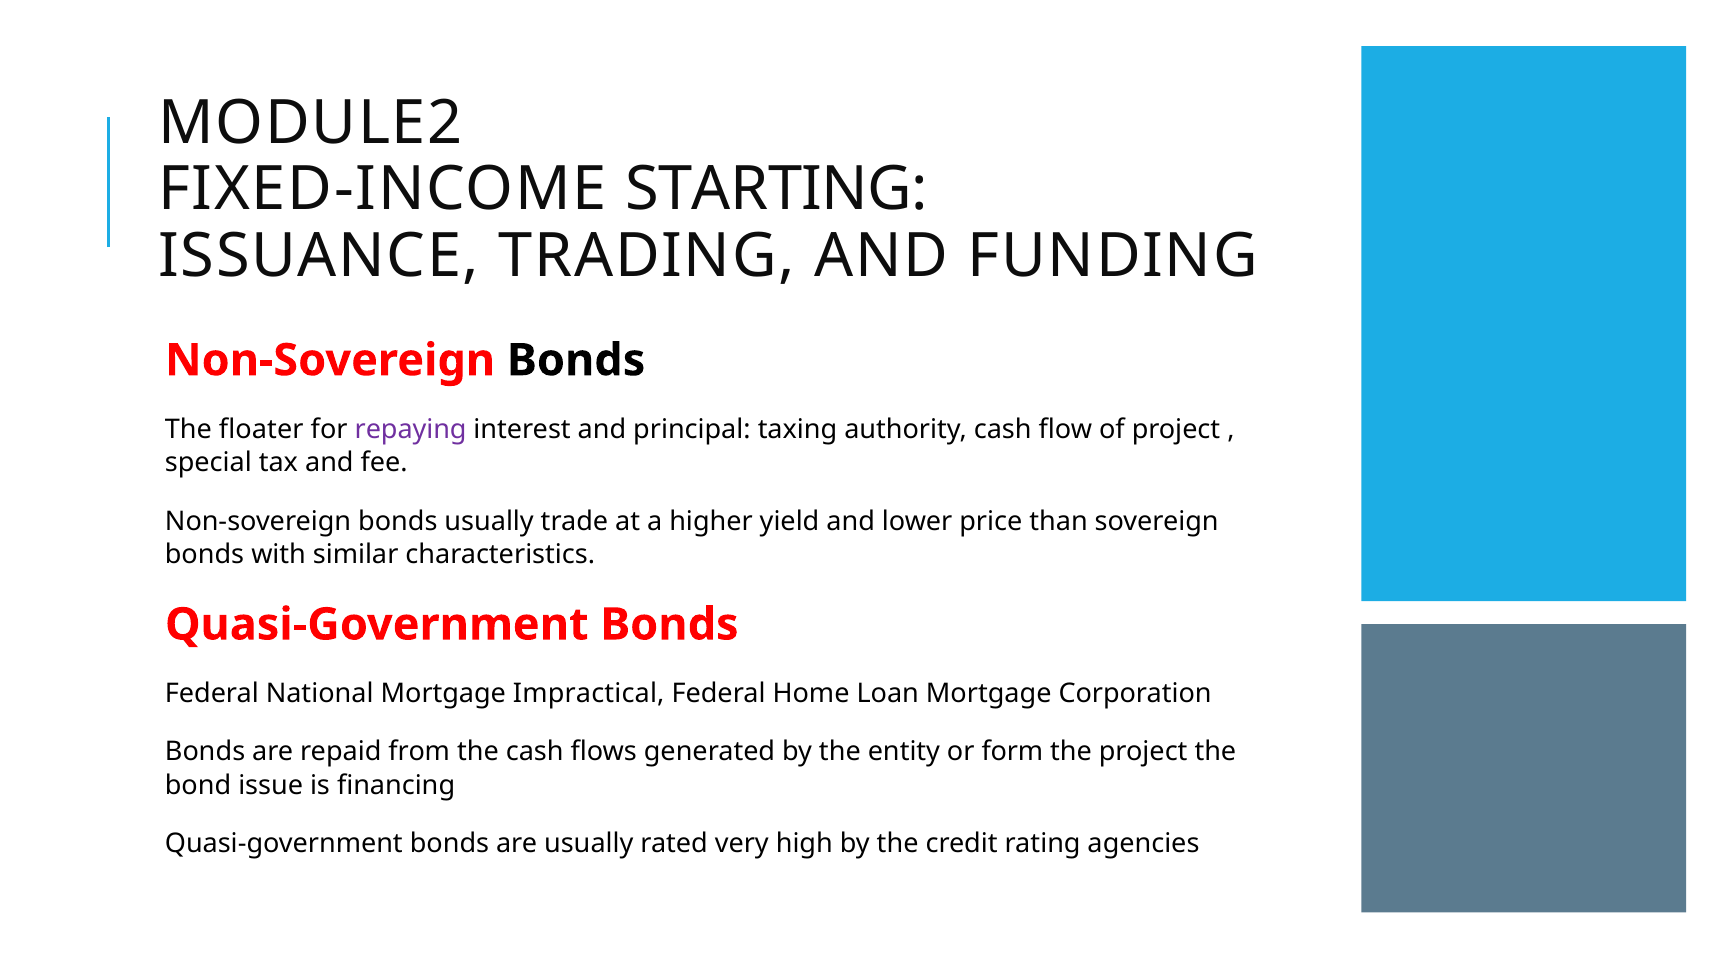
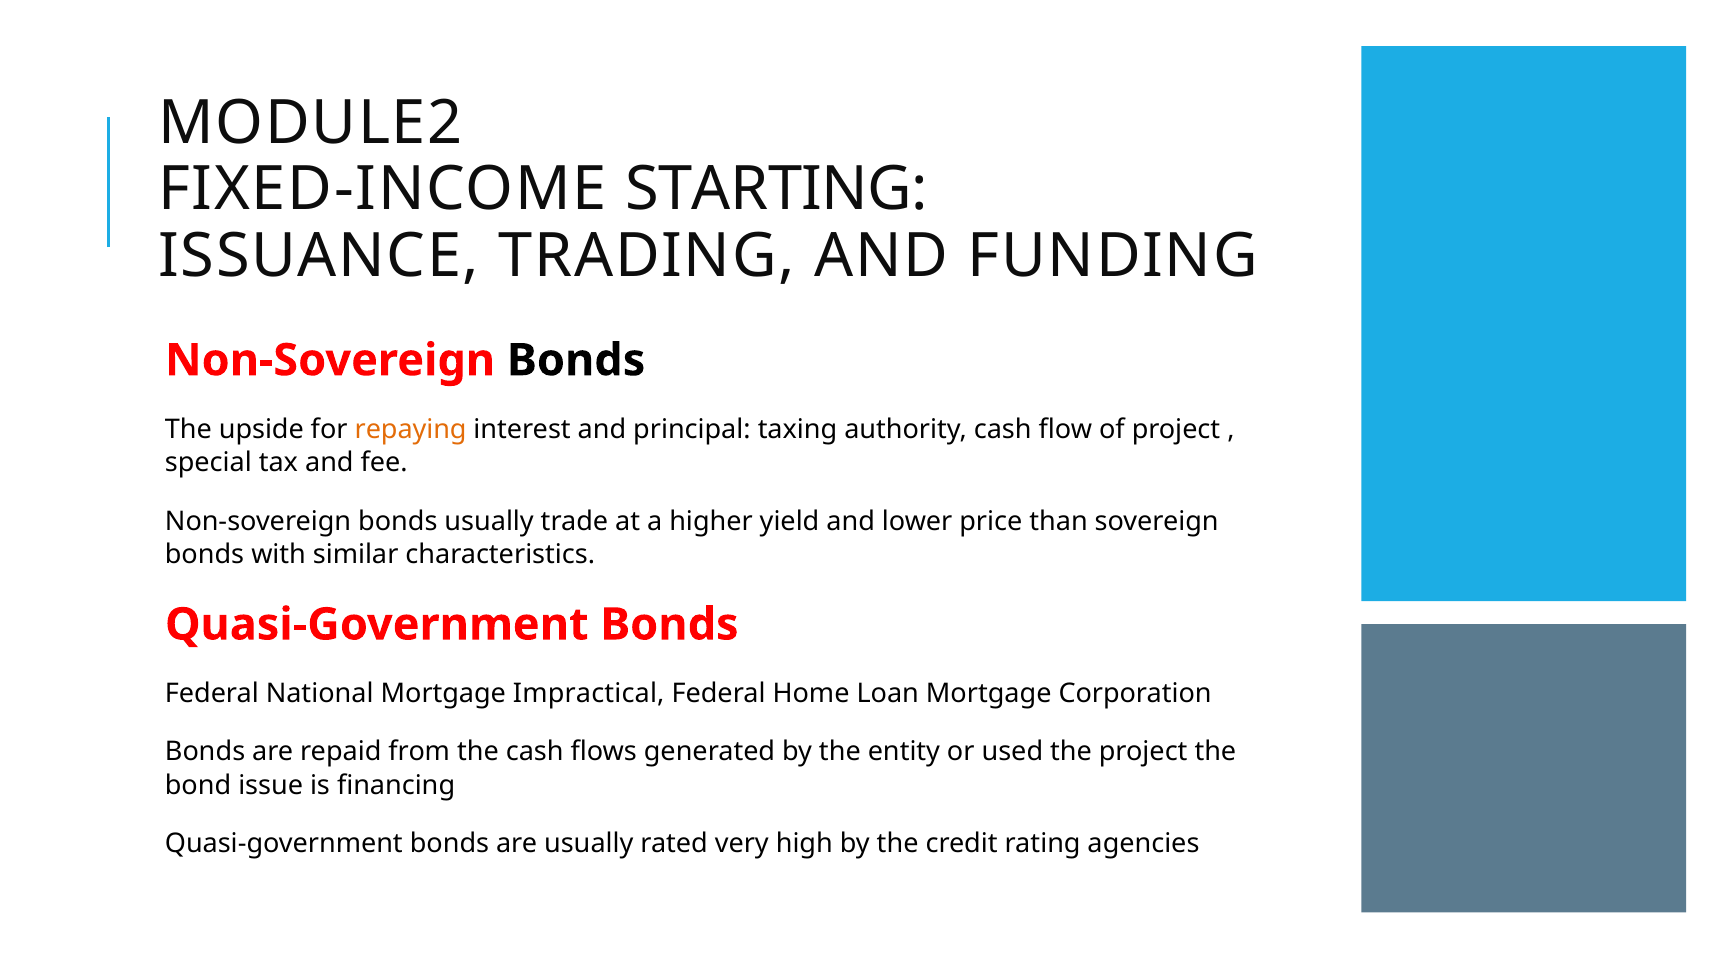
floater: floater -> upside
repaying colour: purple -> orange
form: form -> used
